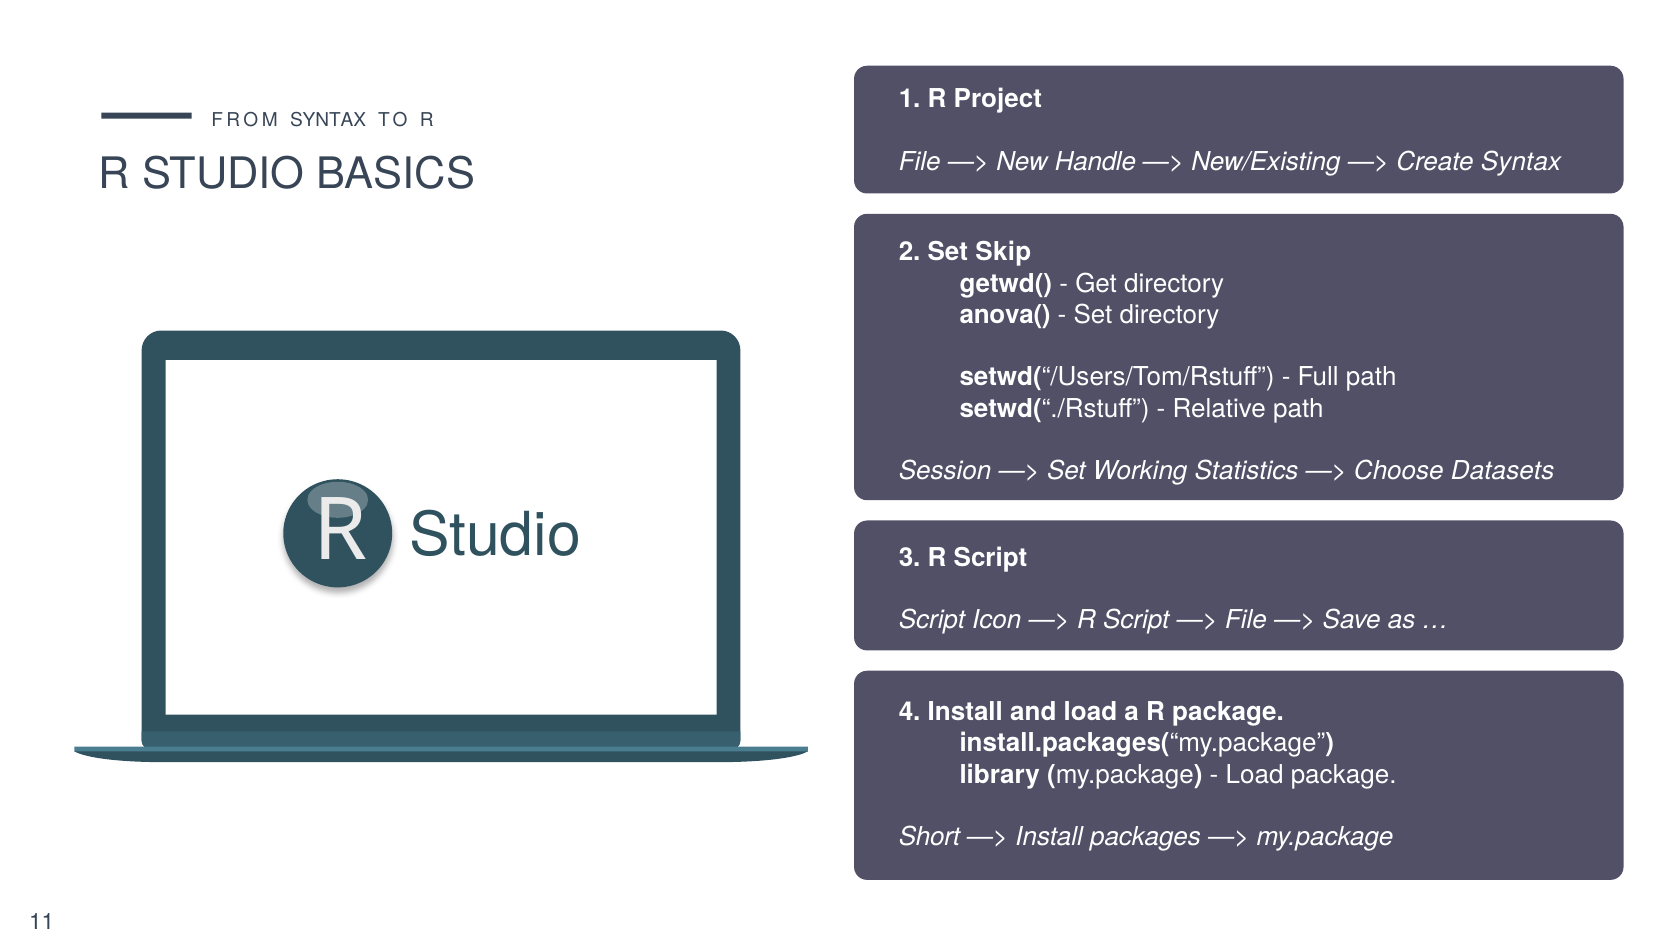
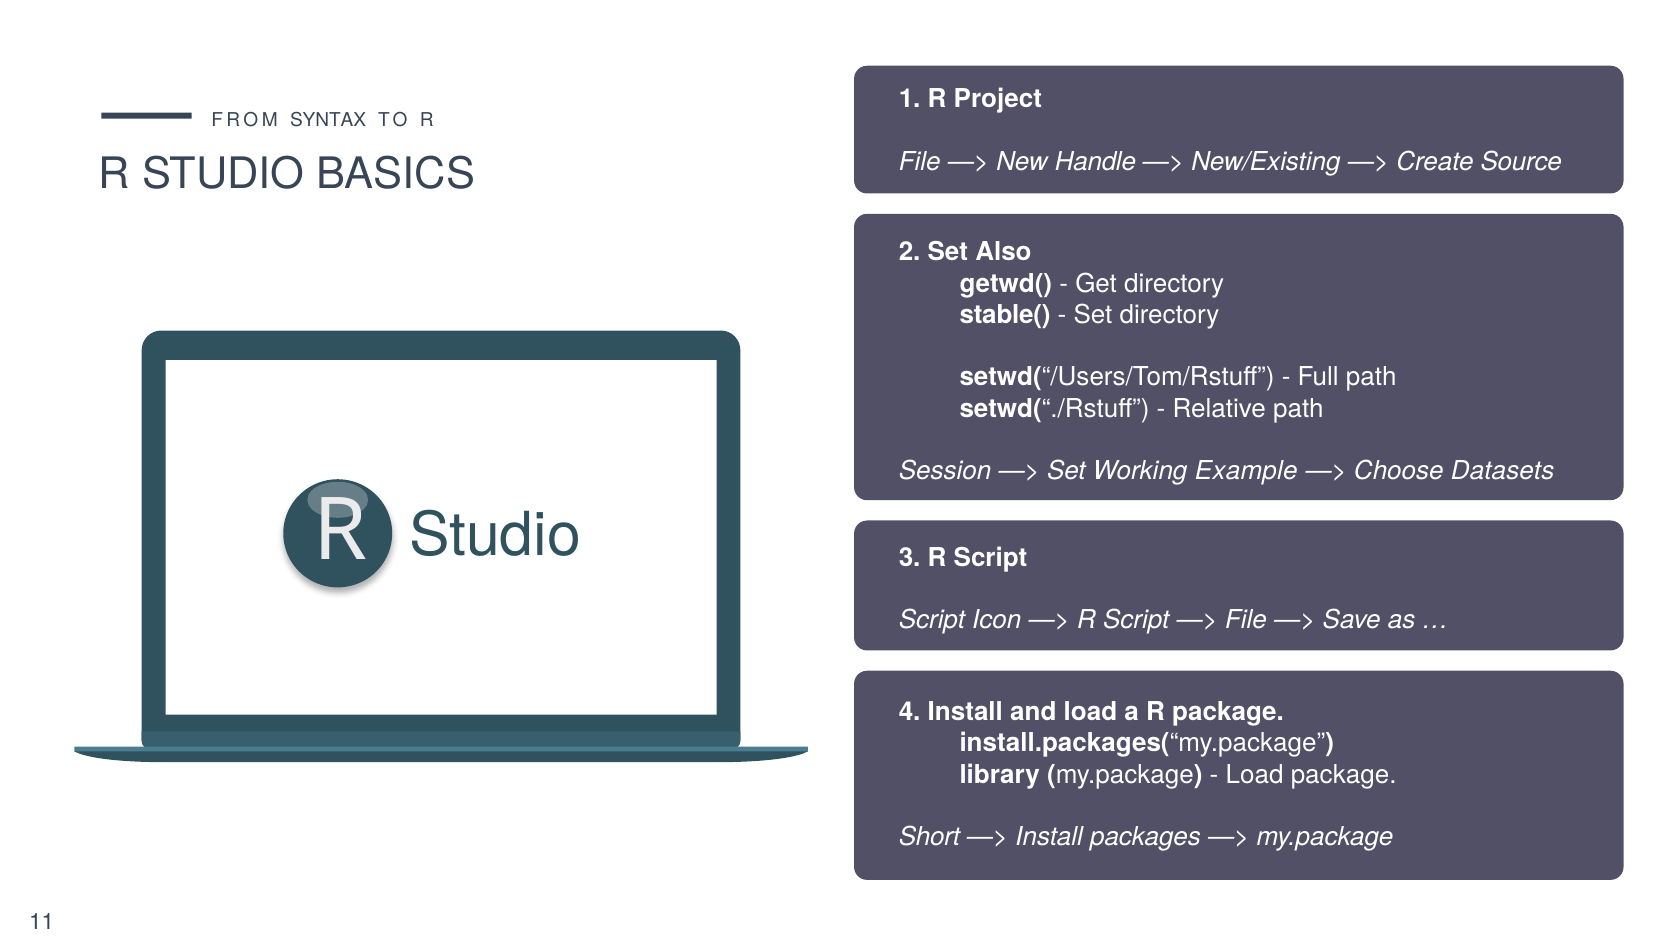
Create Syntax: Syntax -> Source
Skip: Skip -> Also
anova(: anova( -> stable(
Statistics: Statistics -> Example
